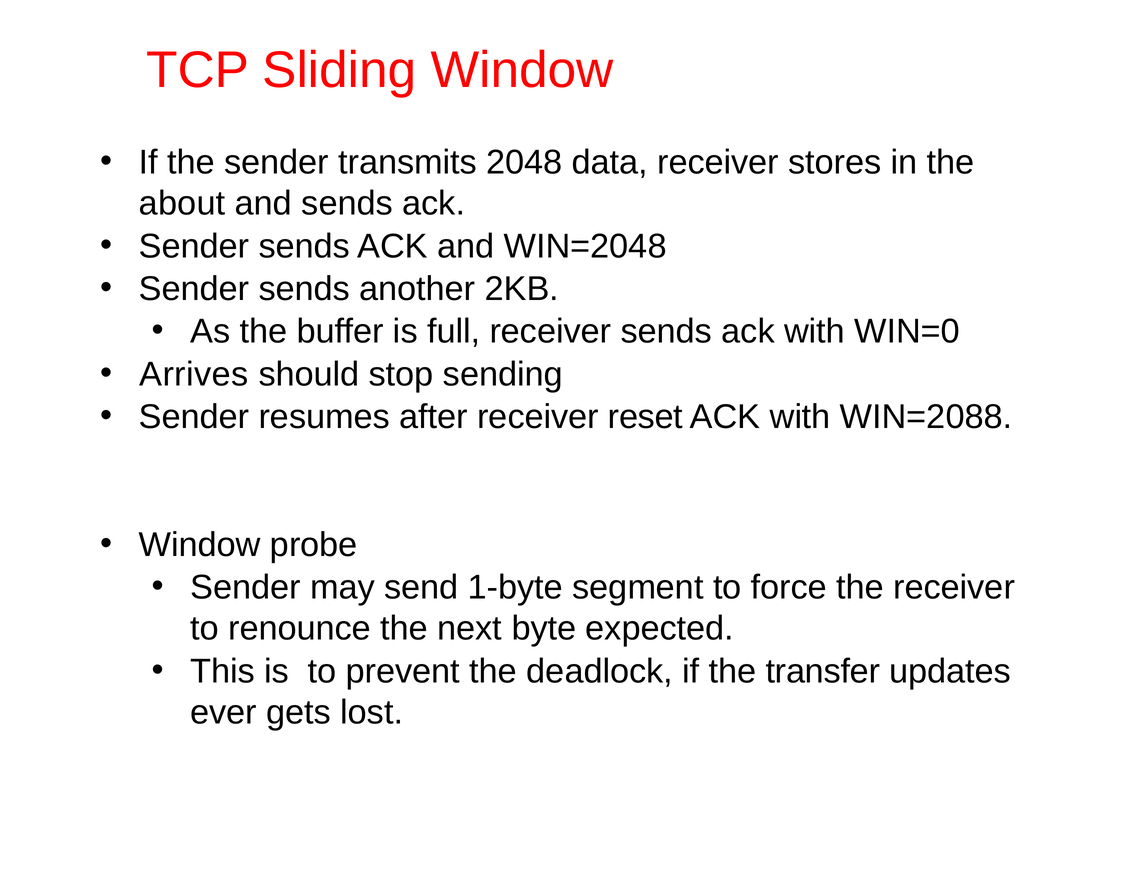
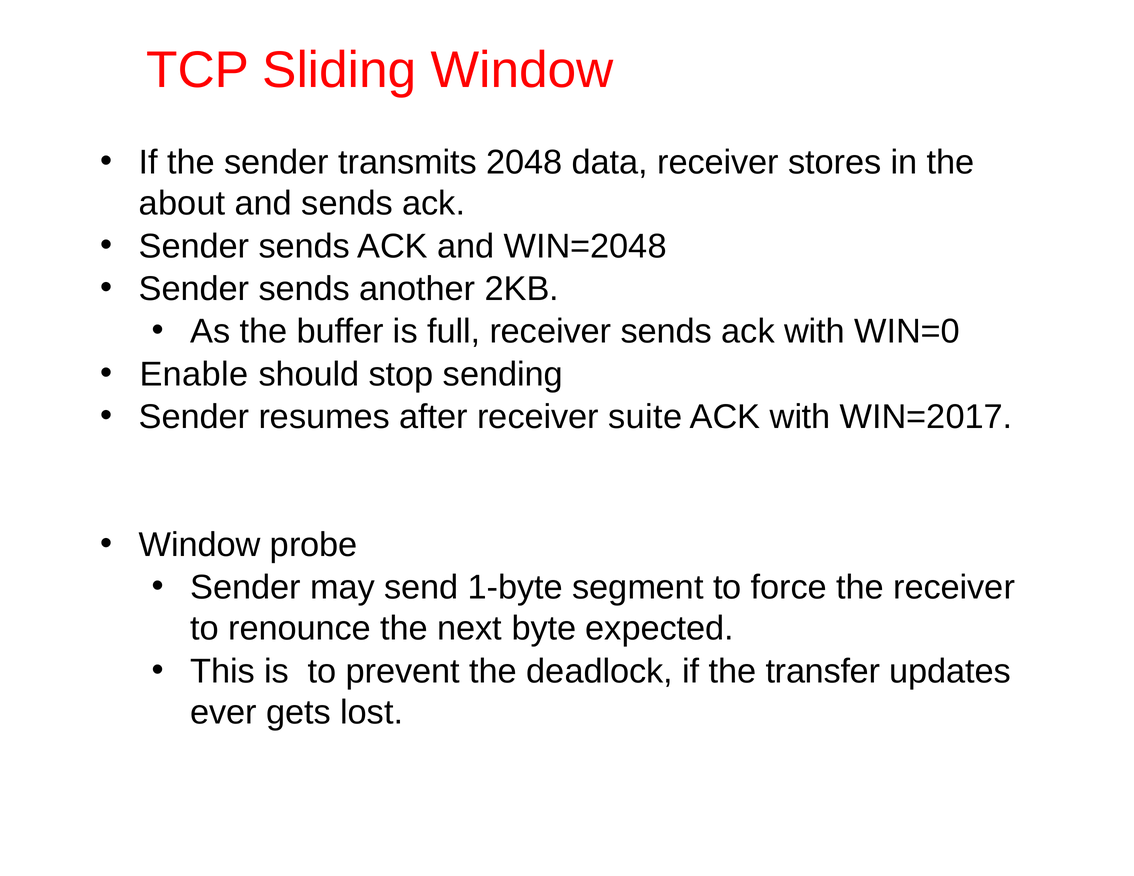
Arrives: Arrives -> Enable
reset: reset -> suite
WIN=2088: WIN=2088 -> WIN=2017
